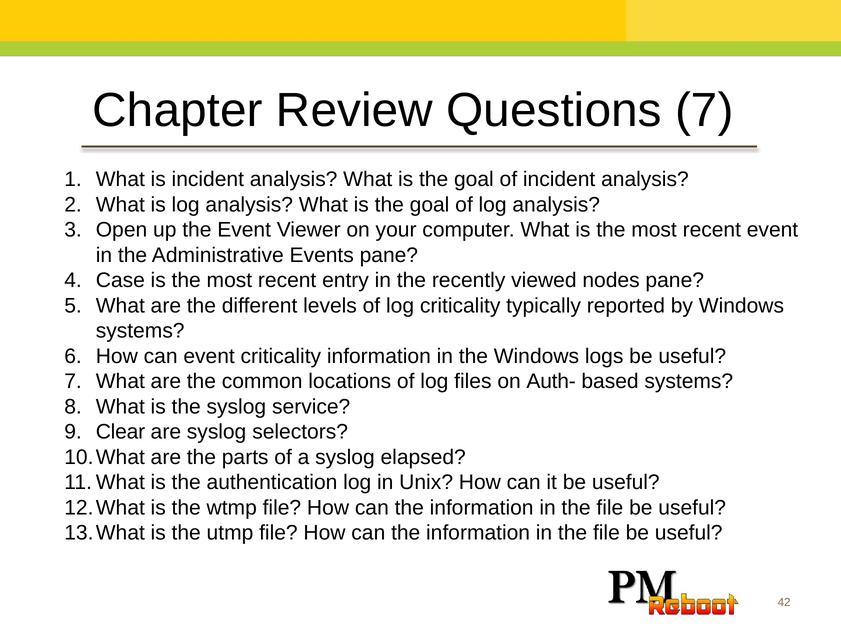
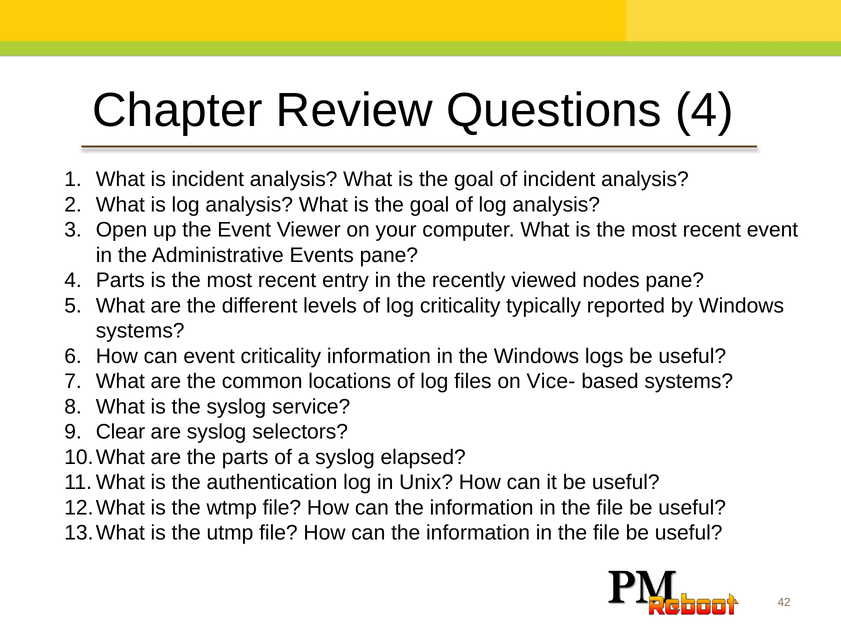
Questions 7: 7 -> 4
Case at (120, 280): Case -> Parts
Auth-: Auth- -> Vice-
